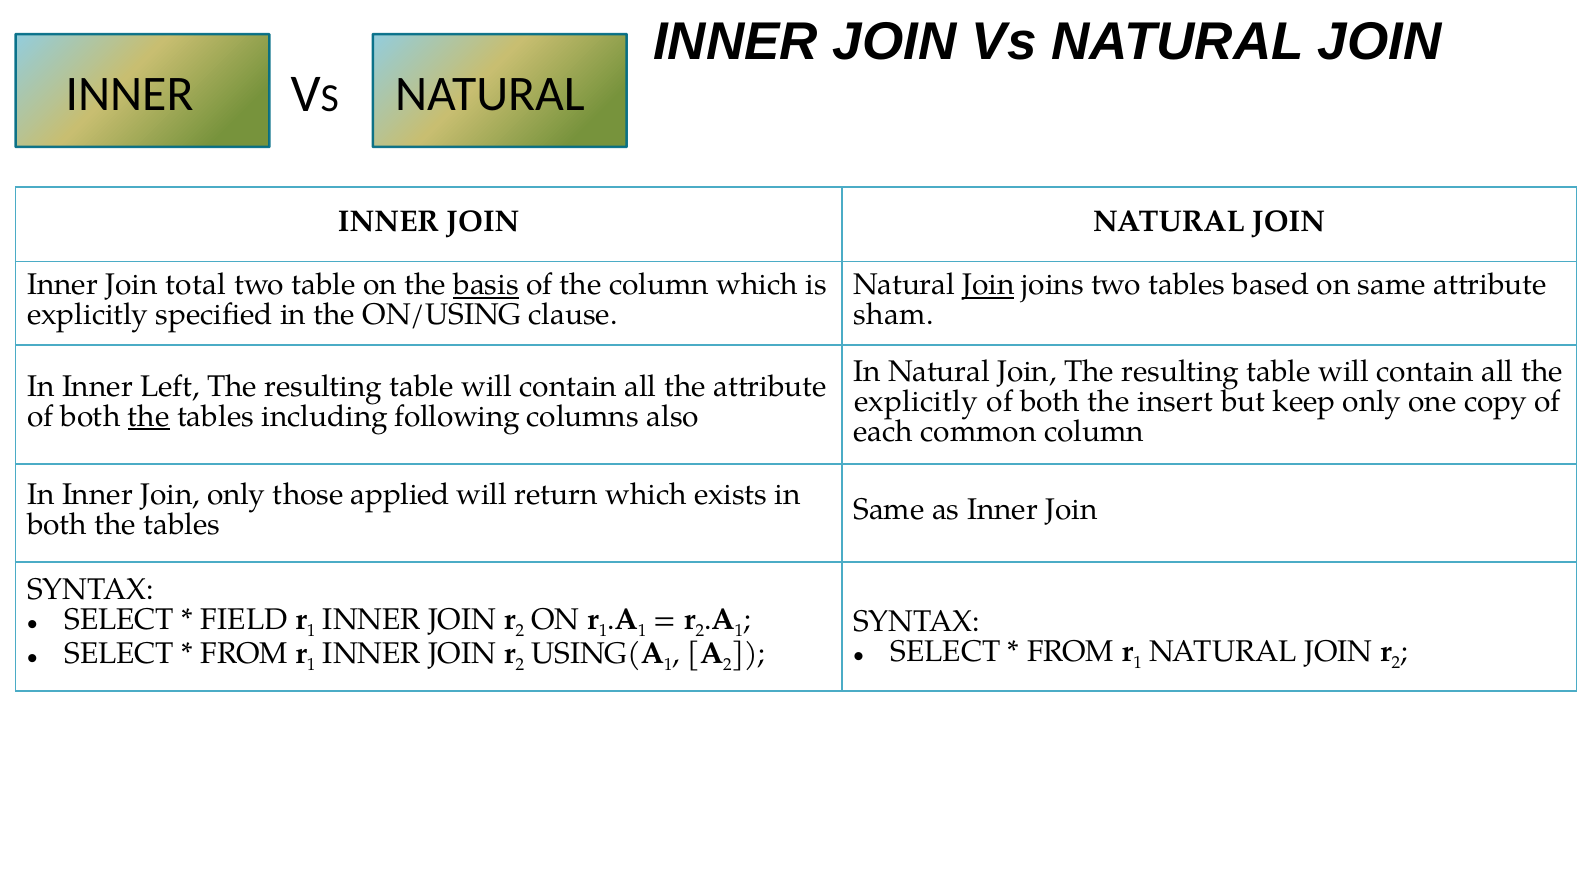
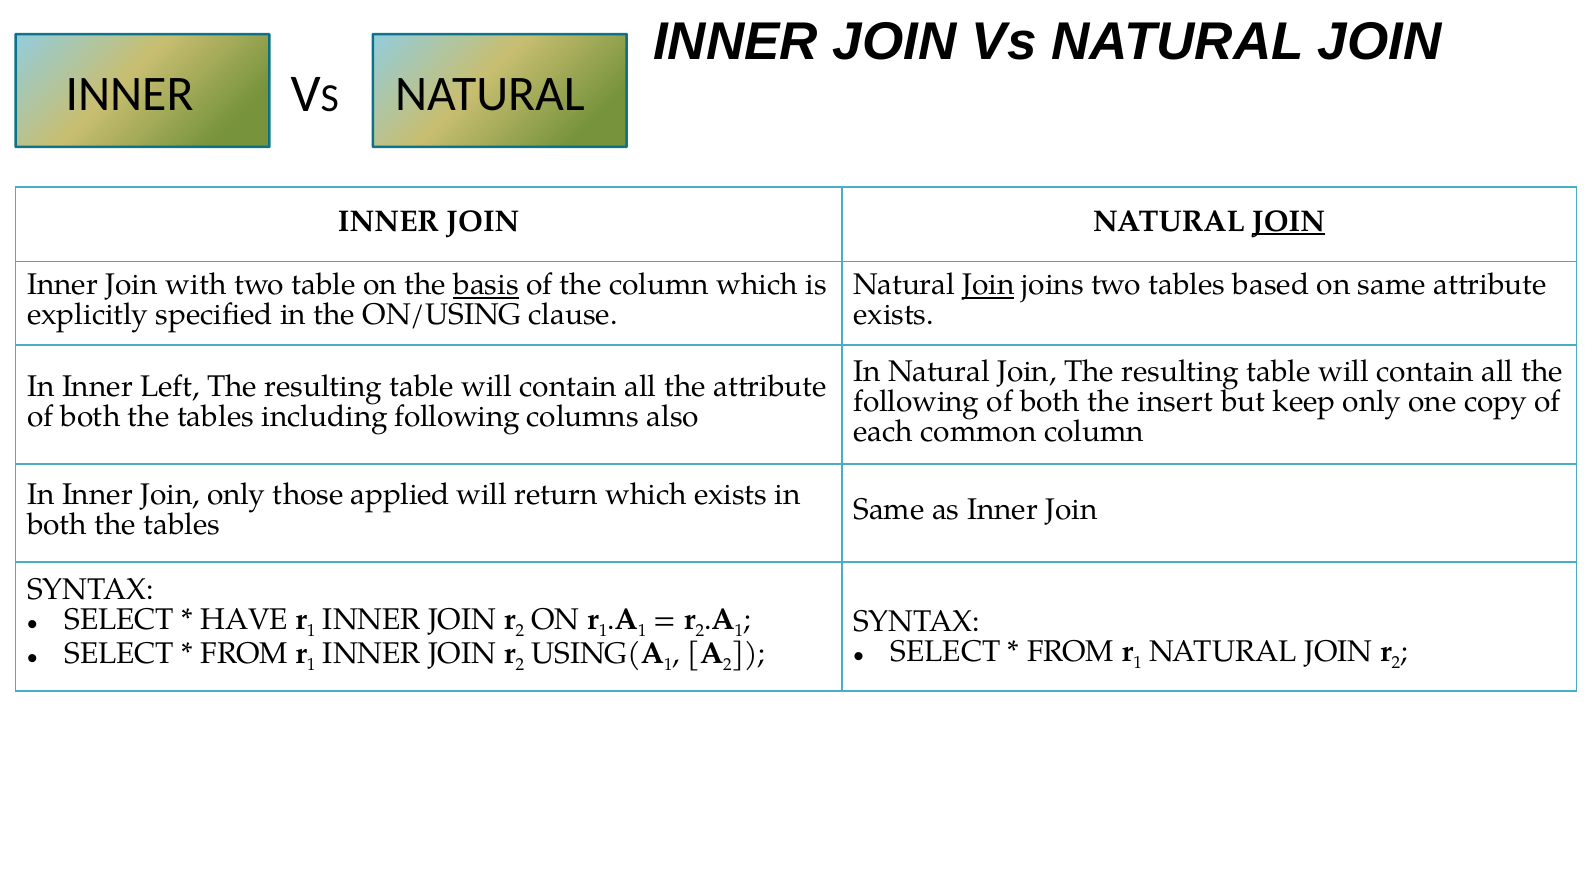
JOIN at (1289, 221) underline: none -> present
total: total -> with
sham at (893, 315): sham -> exists
explicitly at (916, 401): explicitly -> following
the at (149, 416) underline: present -> none
FIELD: FIELD -> HAVE
